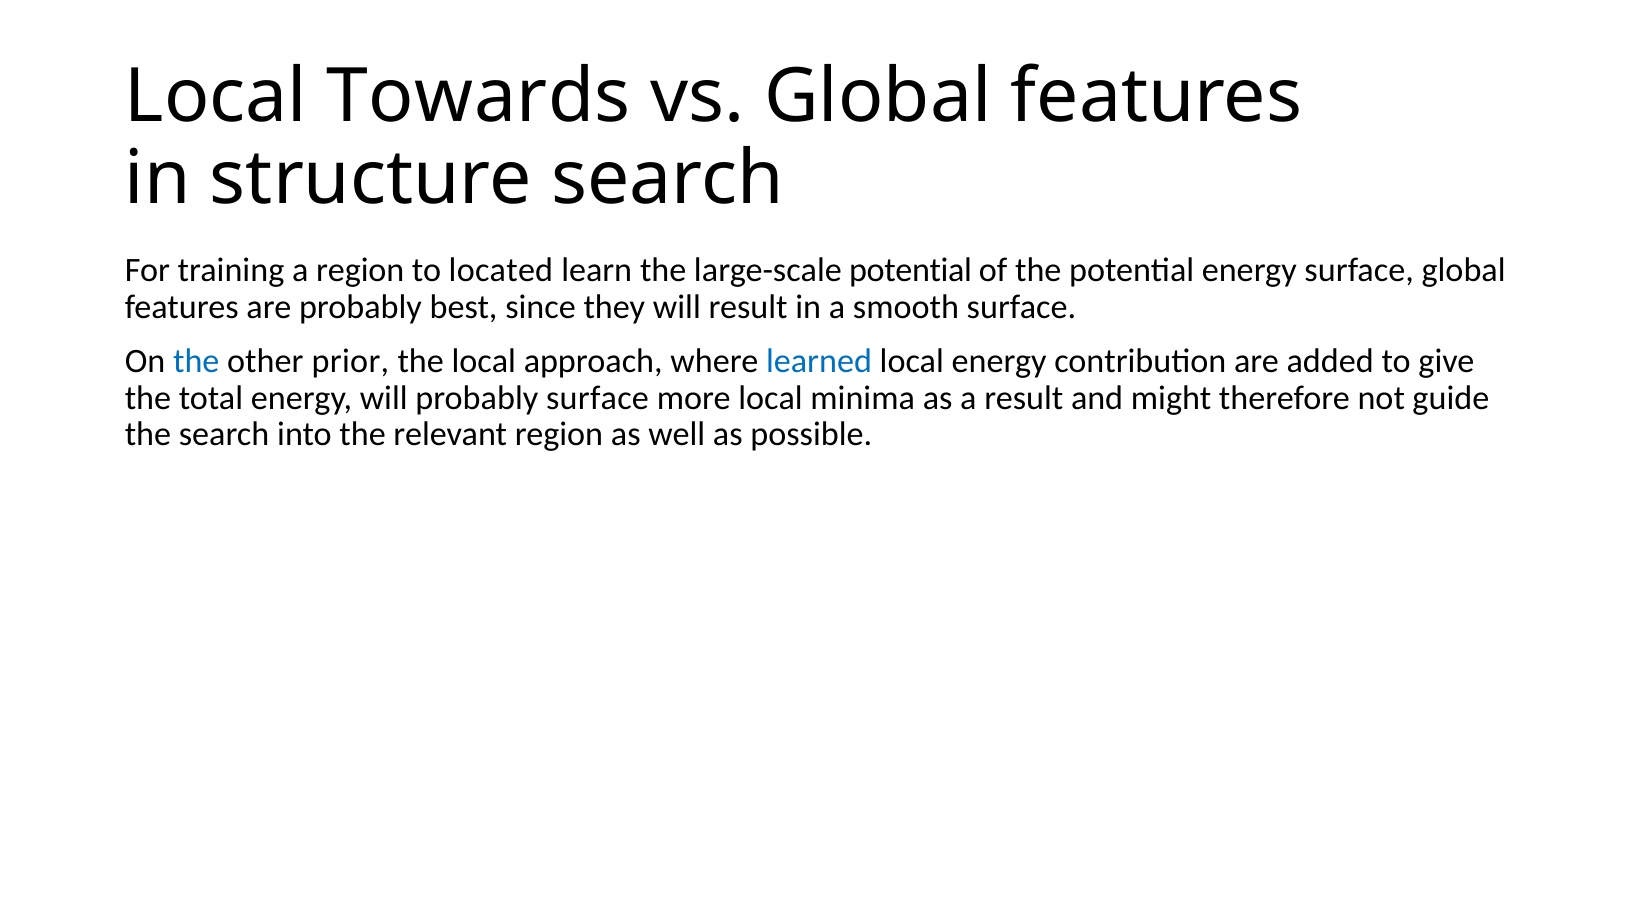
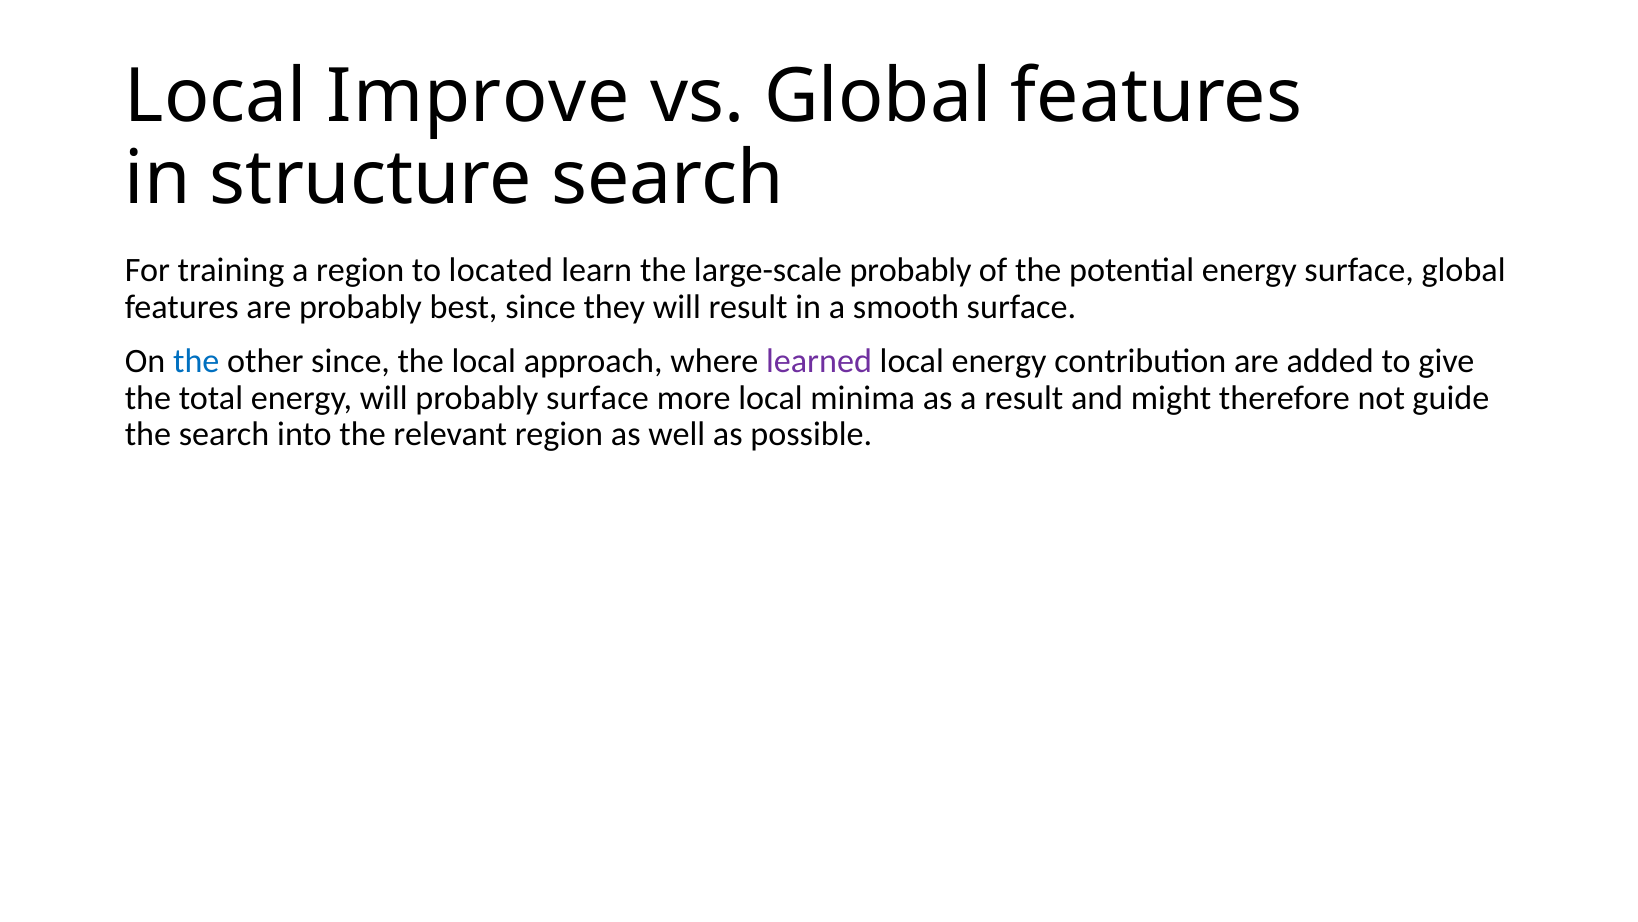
Towards: Towards -> Improve
large-scale potential: potential -> probably
other prior: prior -> since
learned colour: blue -> purple
